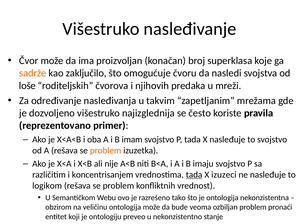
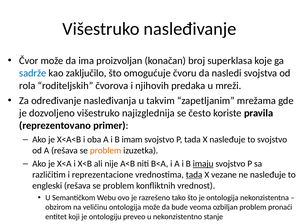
sadrže colour: orange -> blue
loše: loše -> rola
imaju underline: none -> present
koncentrisanjem: koncentrisanjem -> reprezentacione
izuzeci: izuzeci -> vezane
logikom: logikom -> engleski
